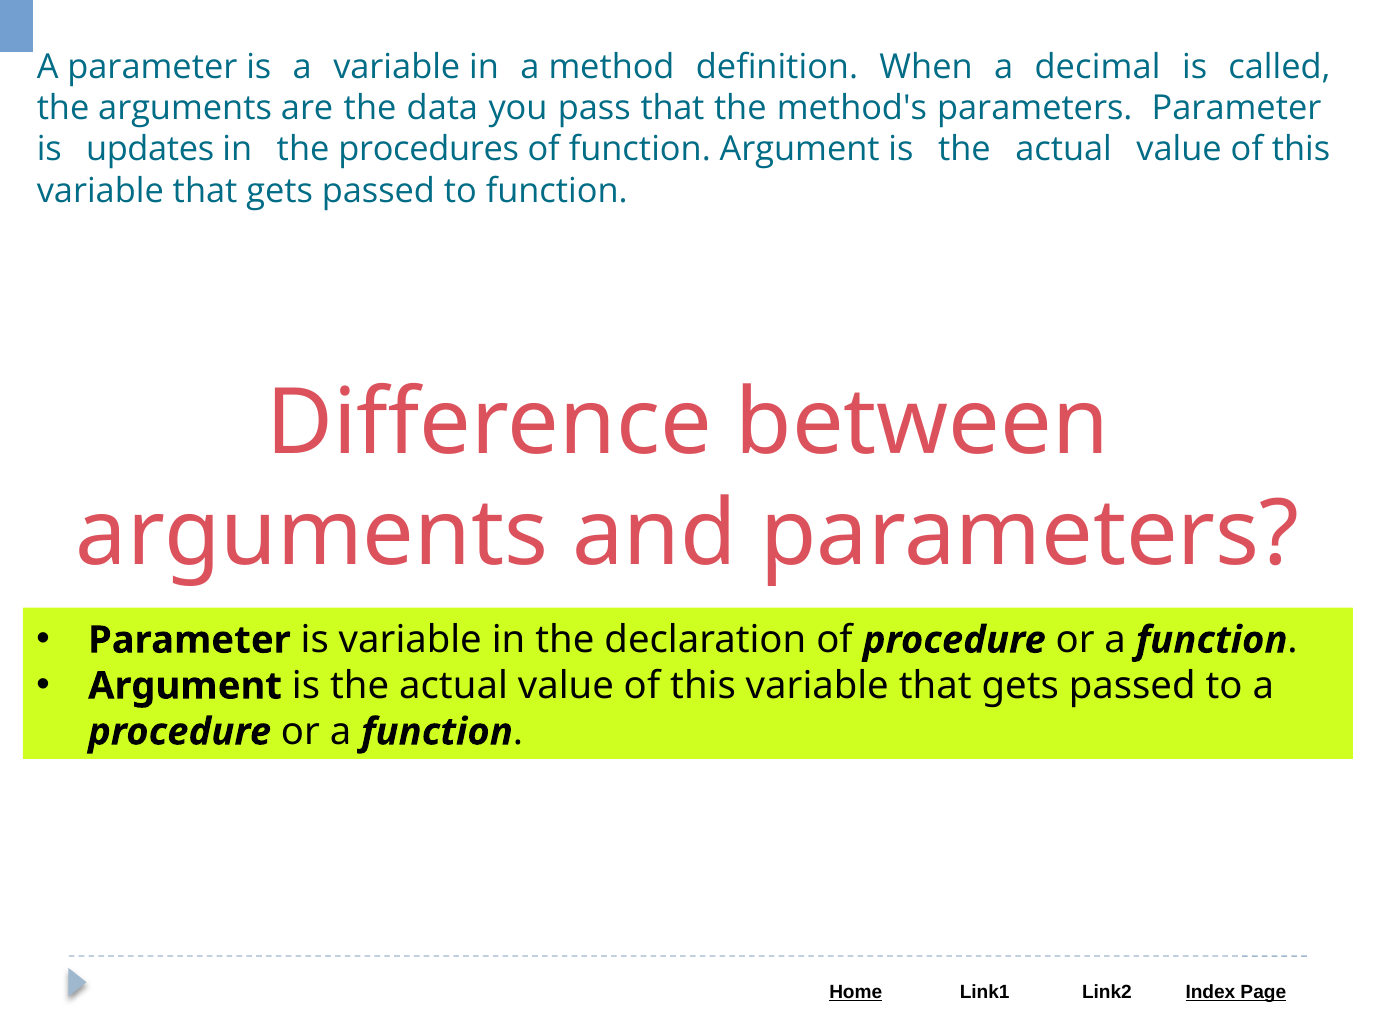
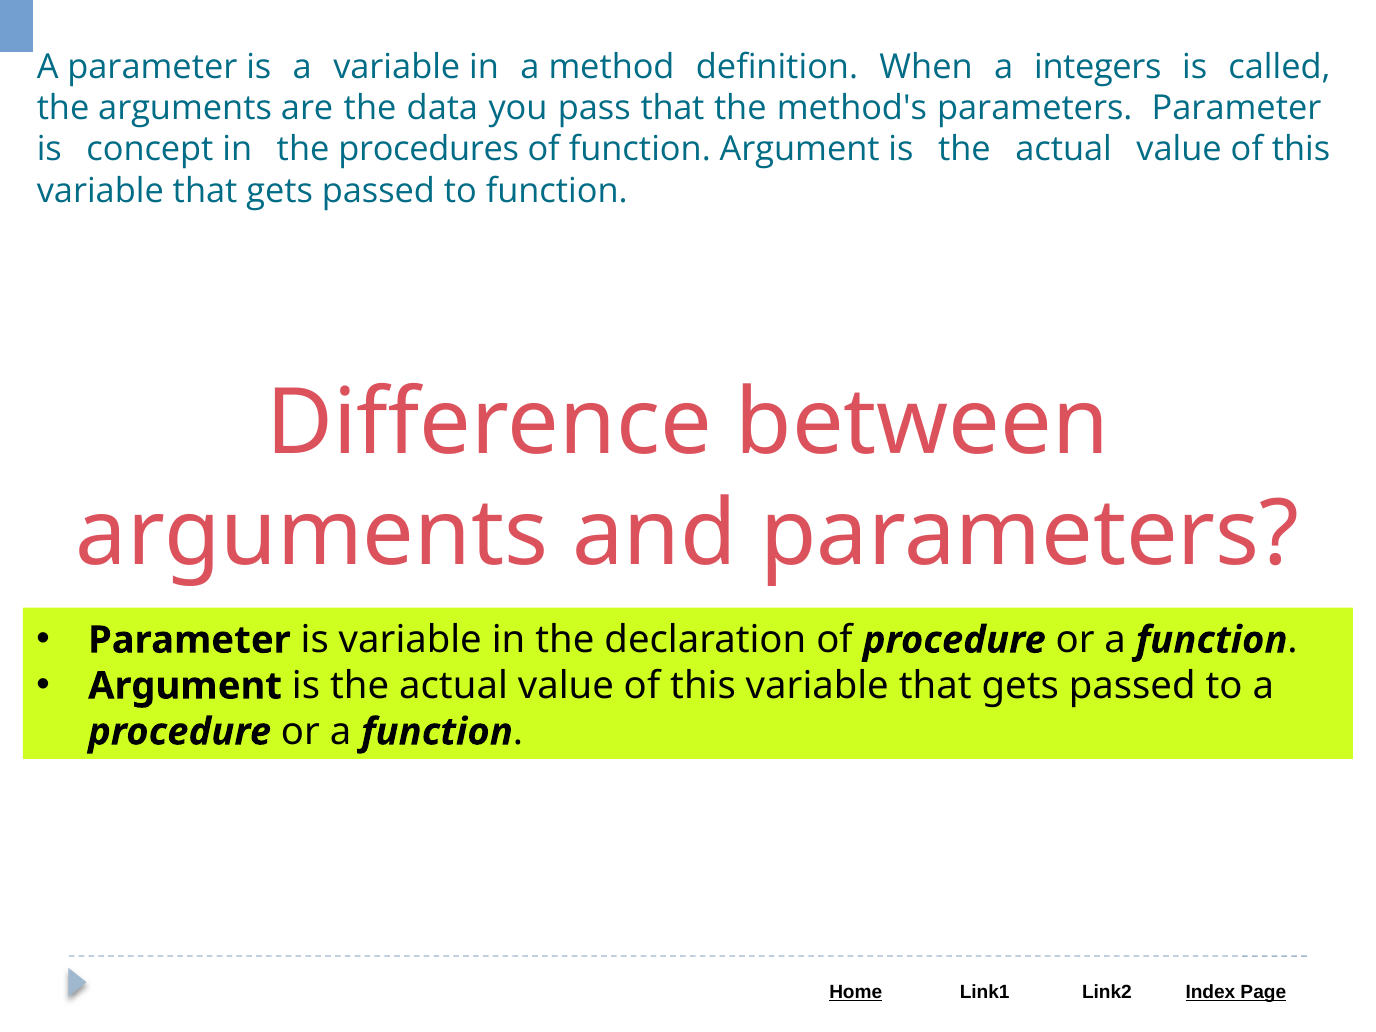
decimal: decimal -> integers
updates: updates -> concept
